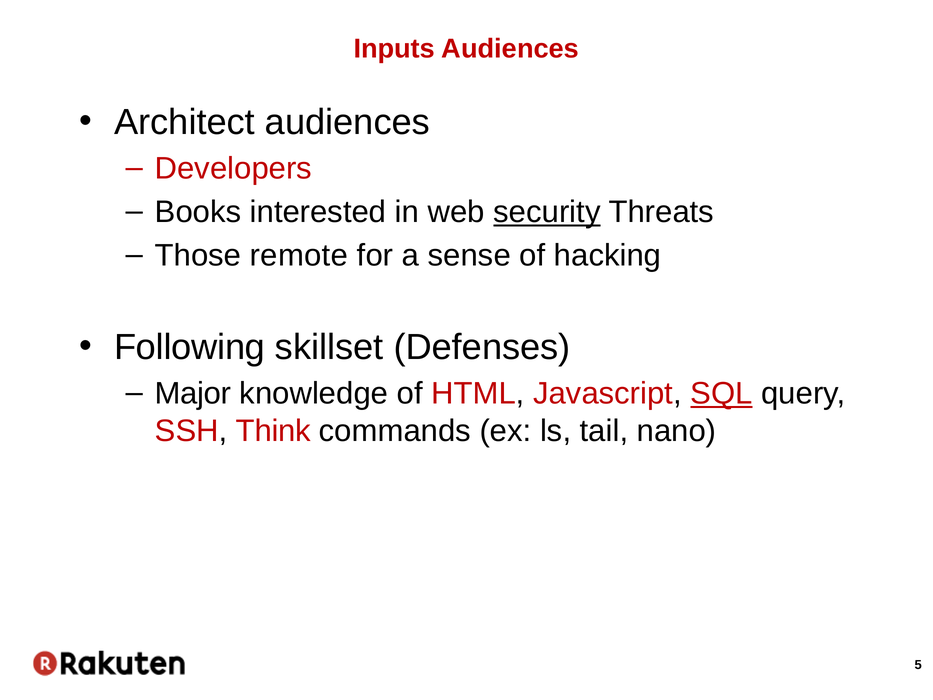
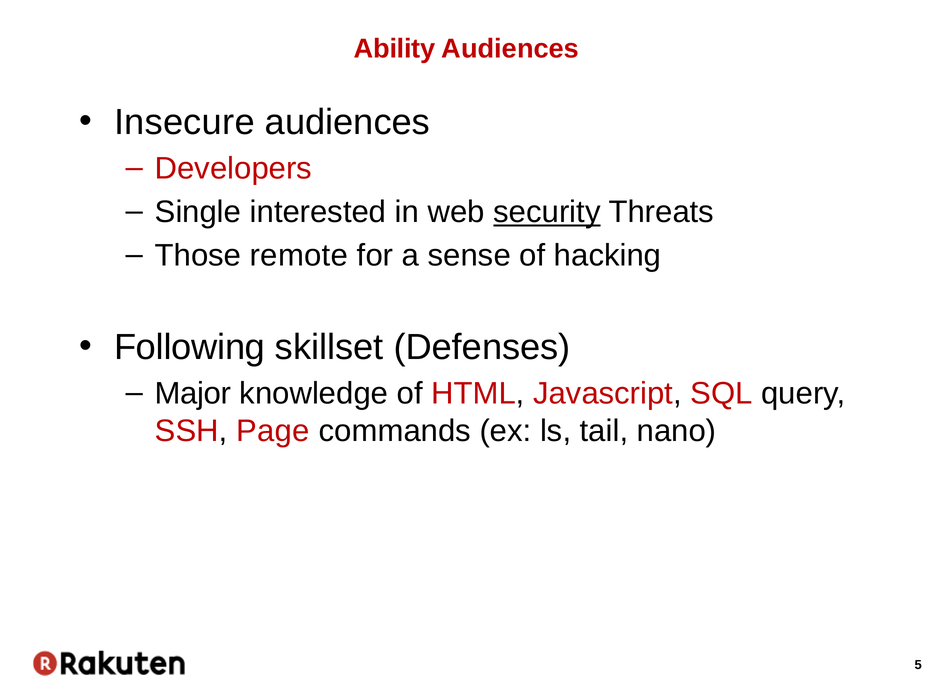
Inputs: Inputs -> Ability
Architect: Architect -> Insecure
Books: Books -> Single
SQL underline: present -> none
Think: Think -> Page
